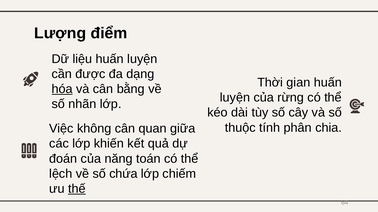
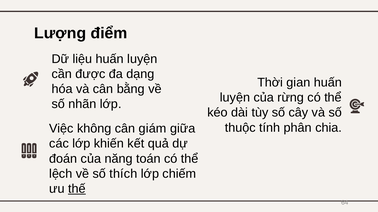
hóa underline: present -> none
quan: quan -> giám
chứa: chứa -> thích
